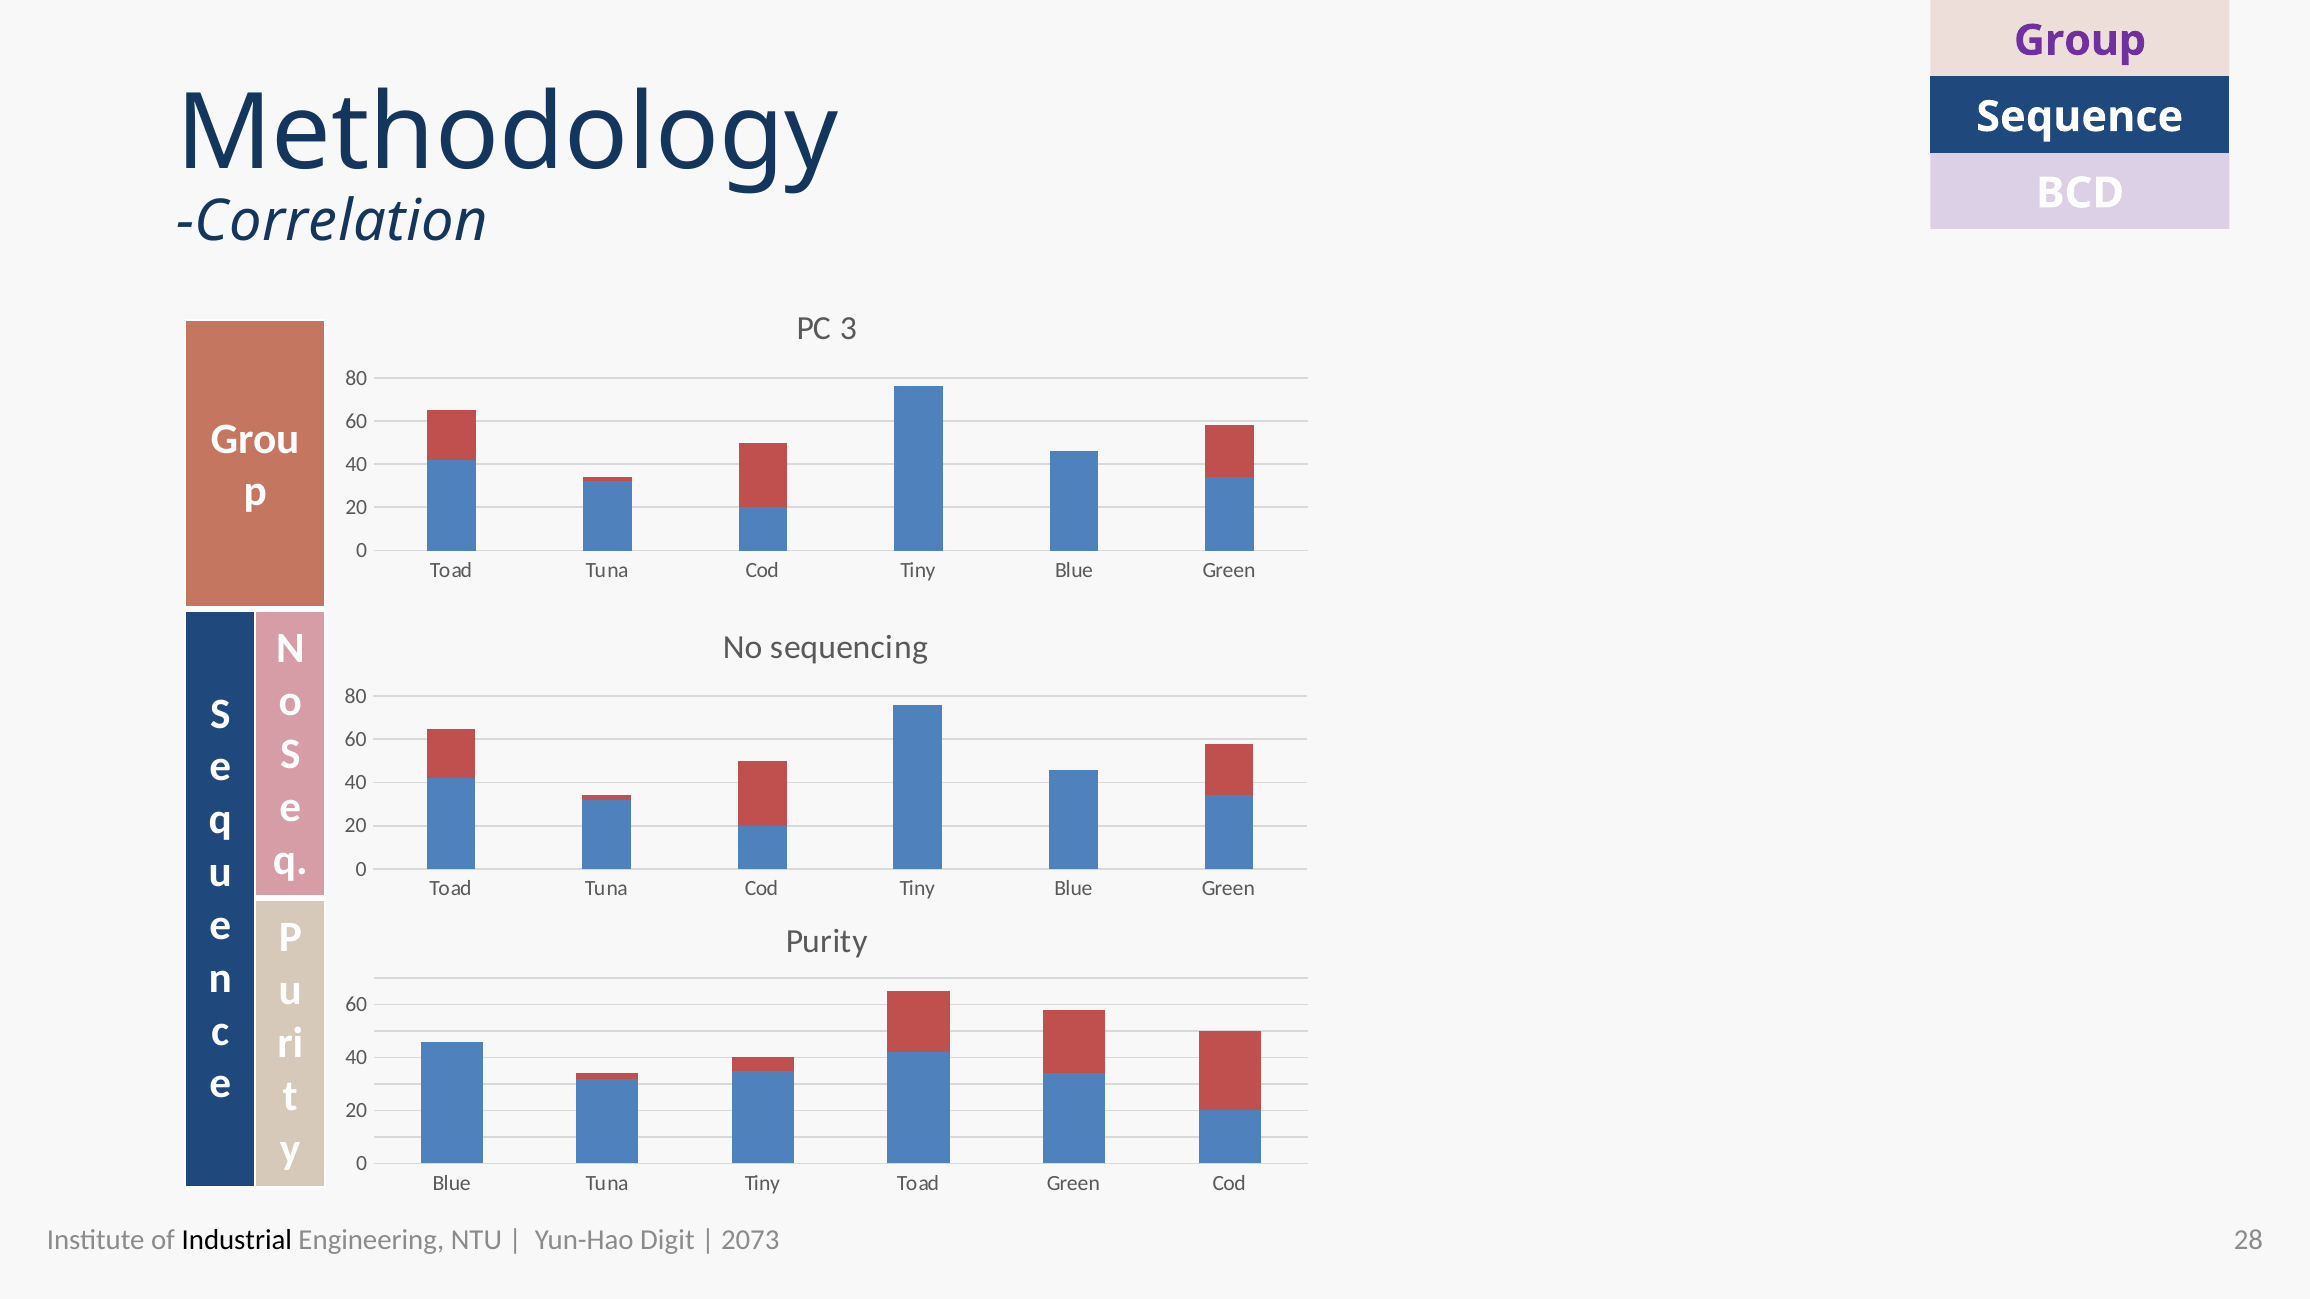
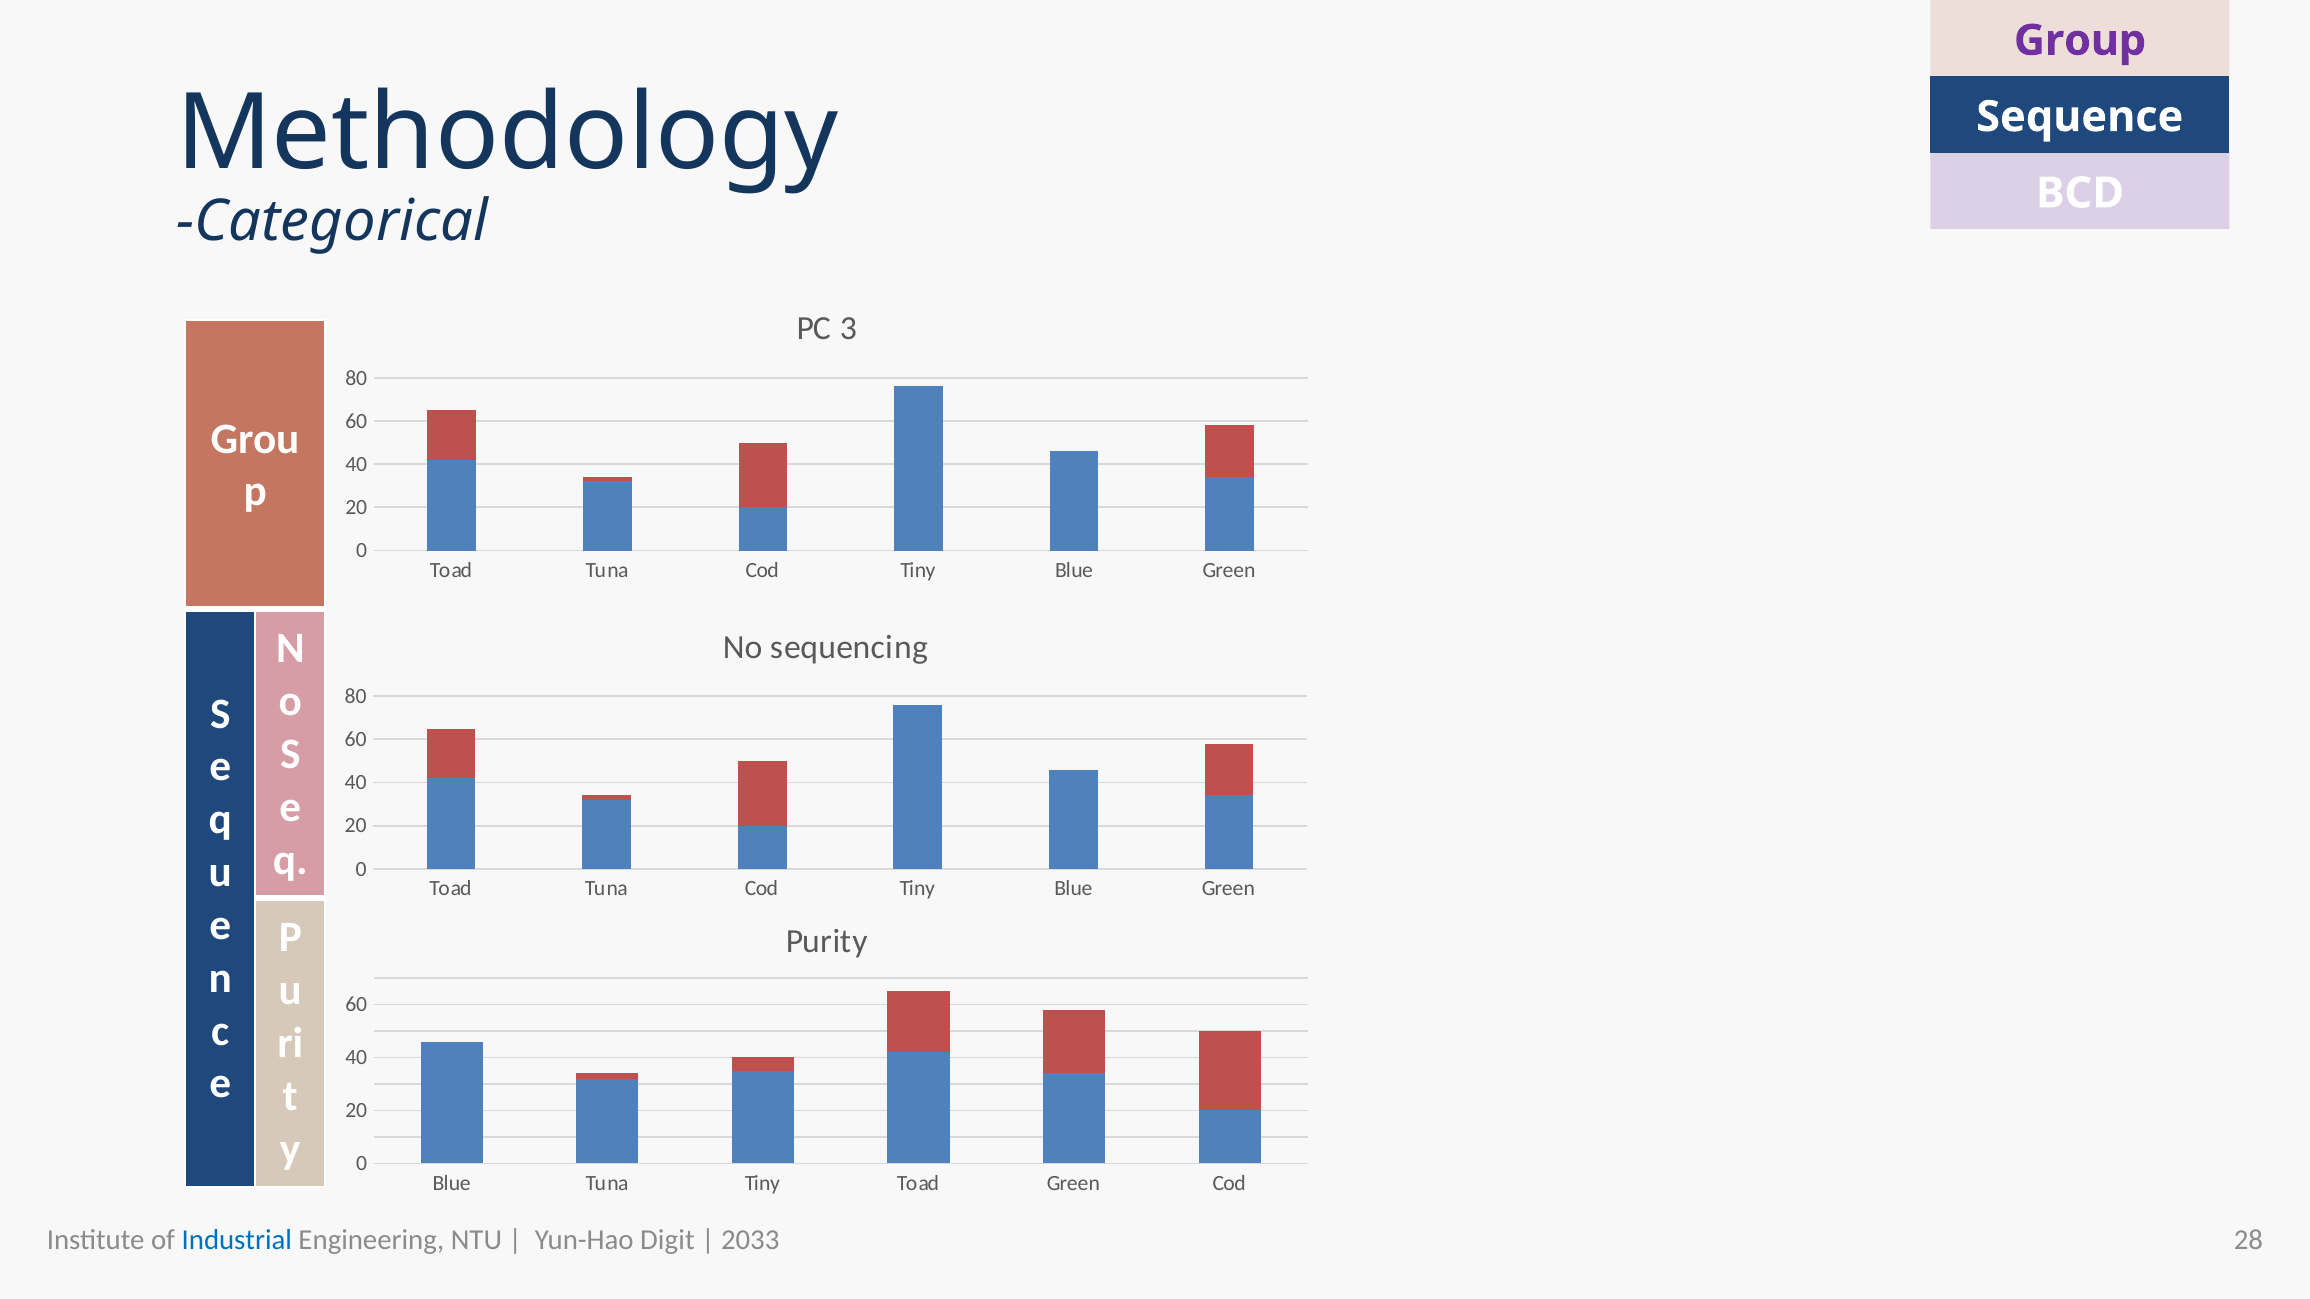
Correlation: Correlation -> Categorical
Industrial colour: black -> blue
2073: 2073 -> 2033
